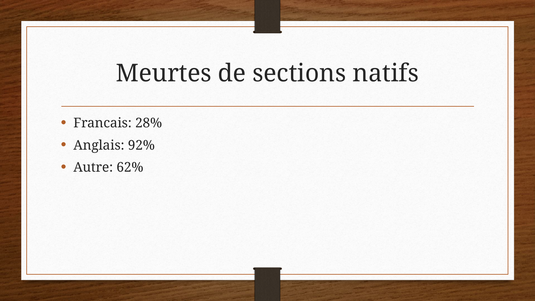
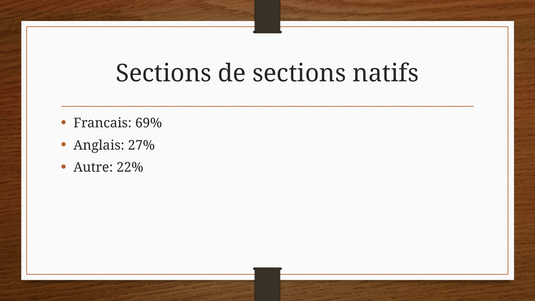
Meurtes at (164, 73): Meurtes -> Sections
28%: 28% -> 69%
92%: 92% -> 27%
62%: 62% -> 22%
